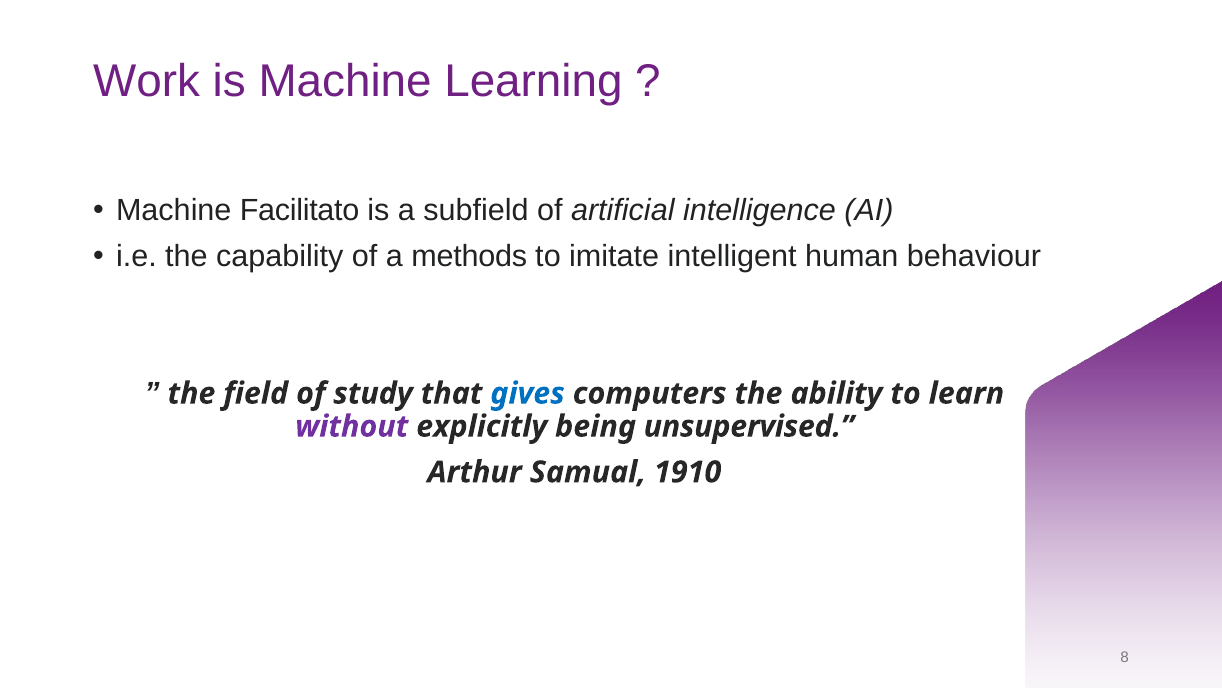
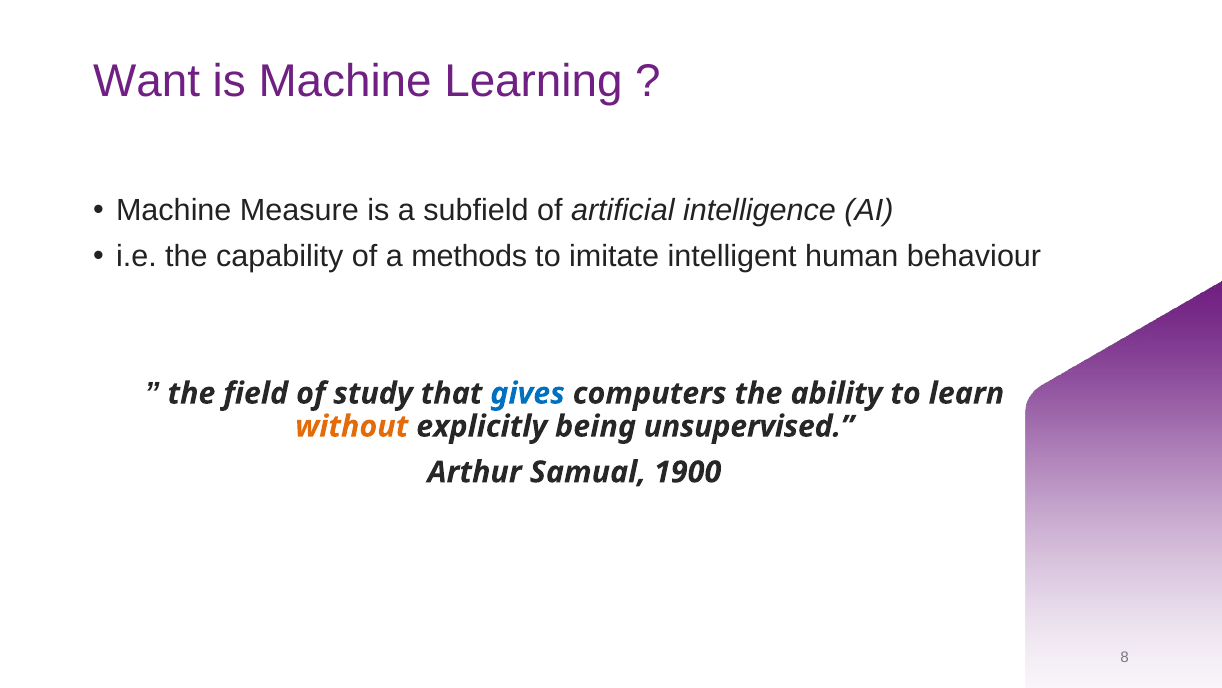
Work: Work -> Want
Facilitato: Facilitato -> Measure
without colour: purple -> orange
1910: 1910 -> 1900
